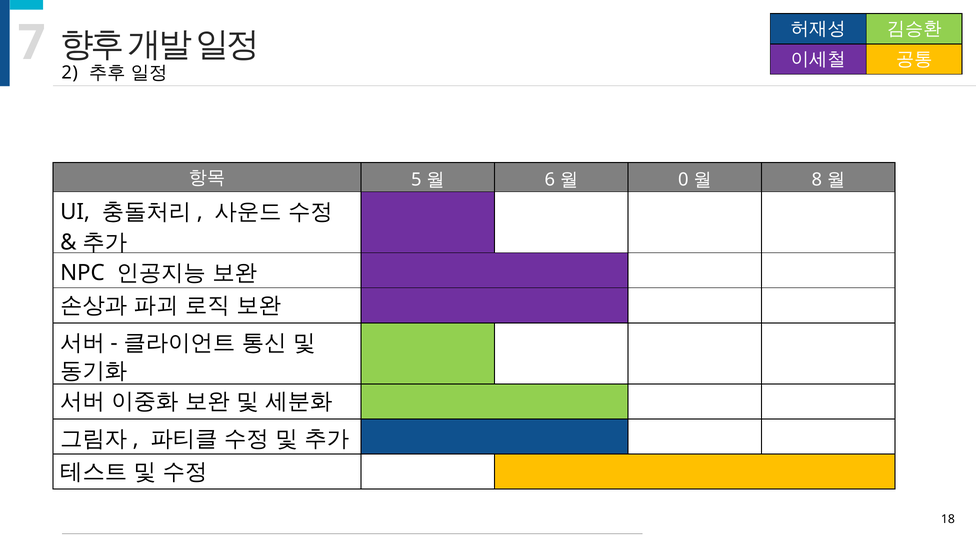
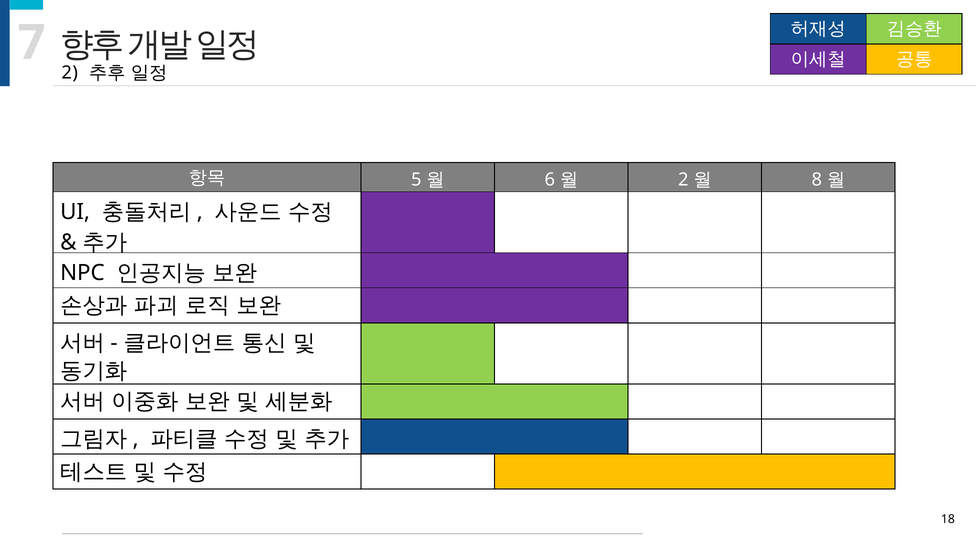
0 at (683, 180): 0 -> 2
